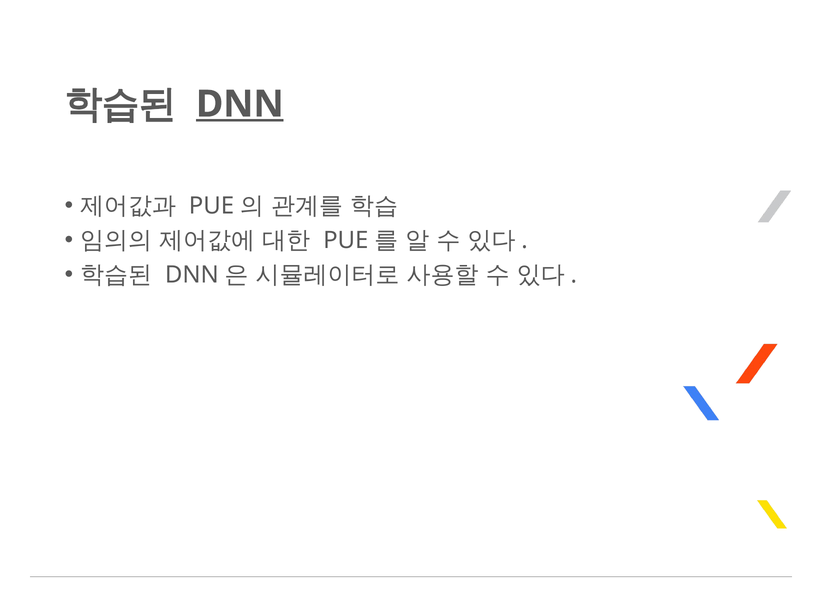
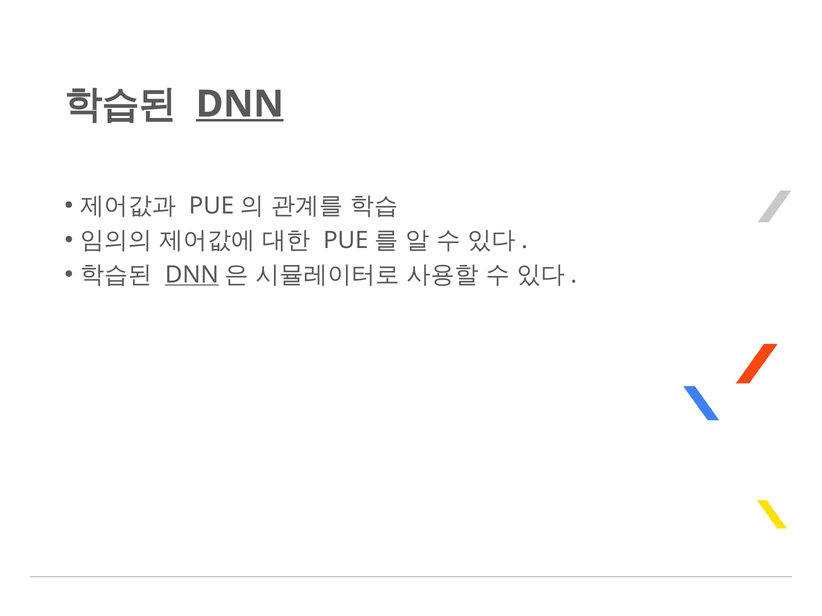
DNN at (192, 275) underline: none -> present
